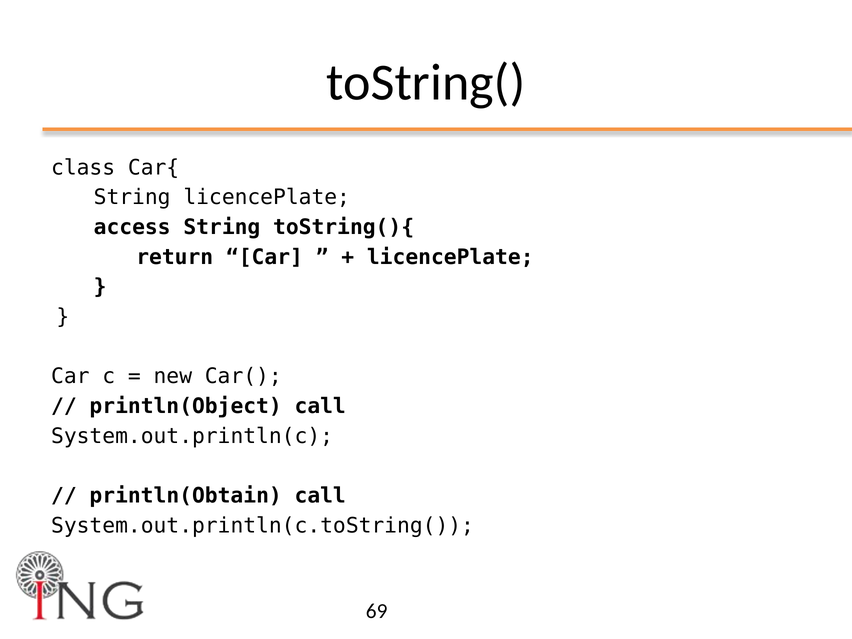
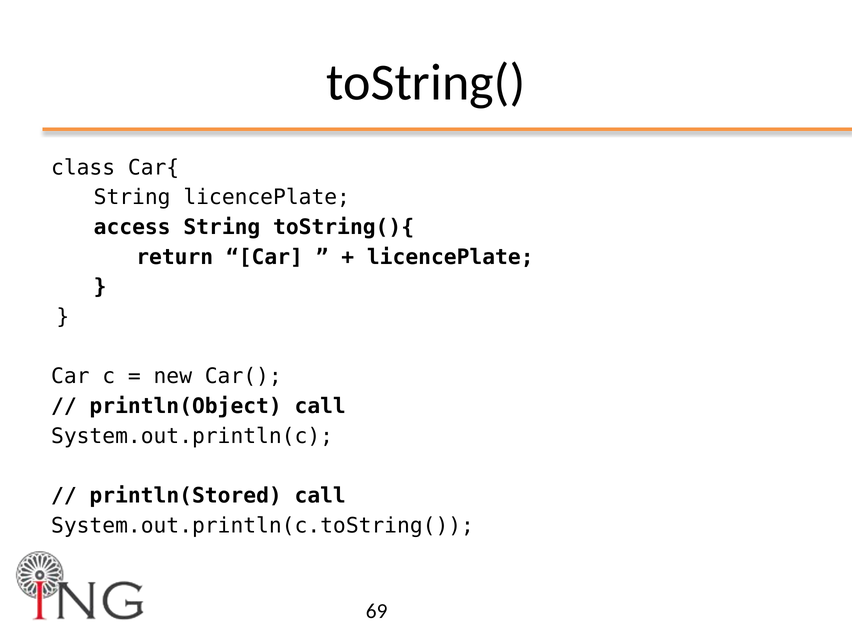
println(Obtain: println(Obtain -> println(Stored
